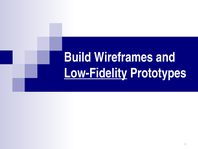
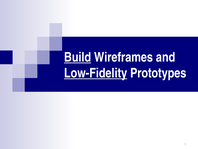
Build underline: none -> present
